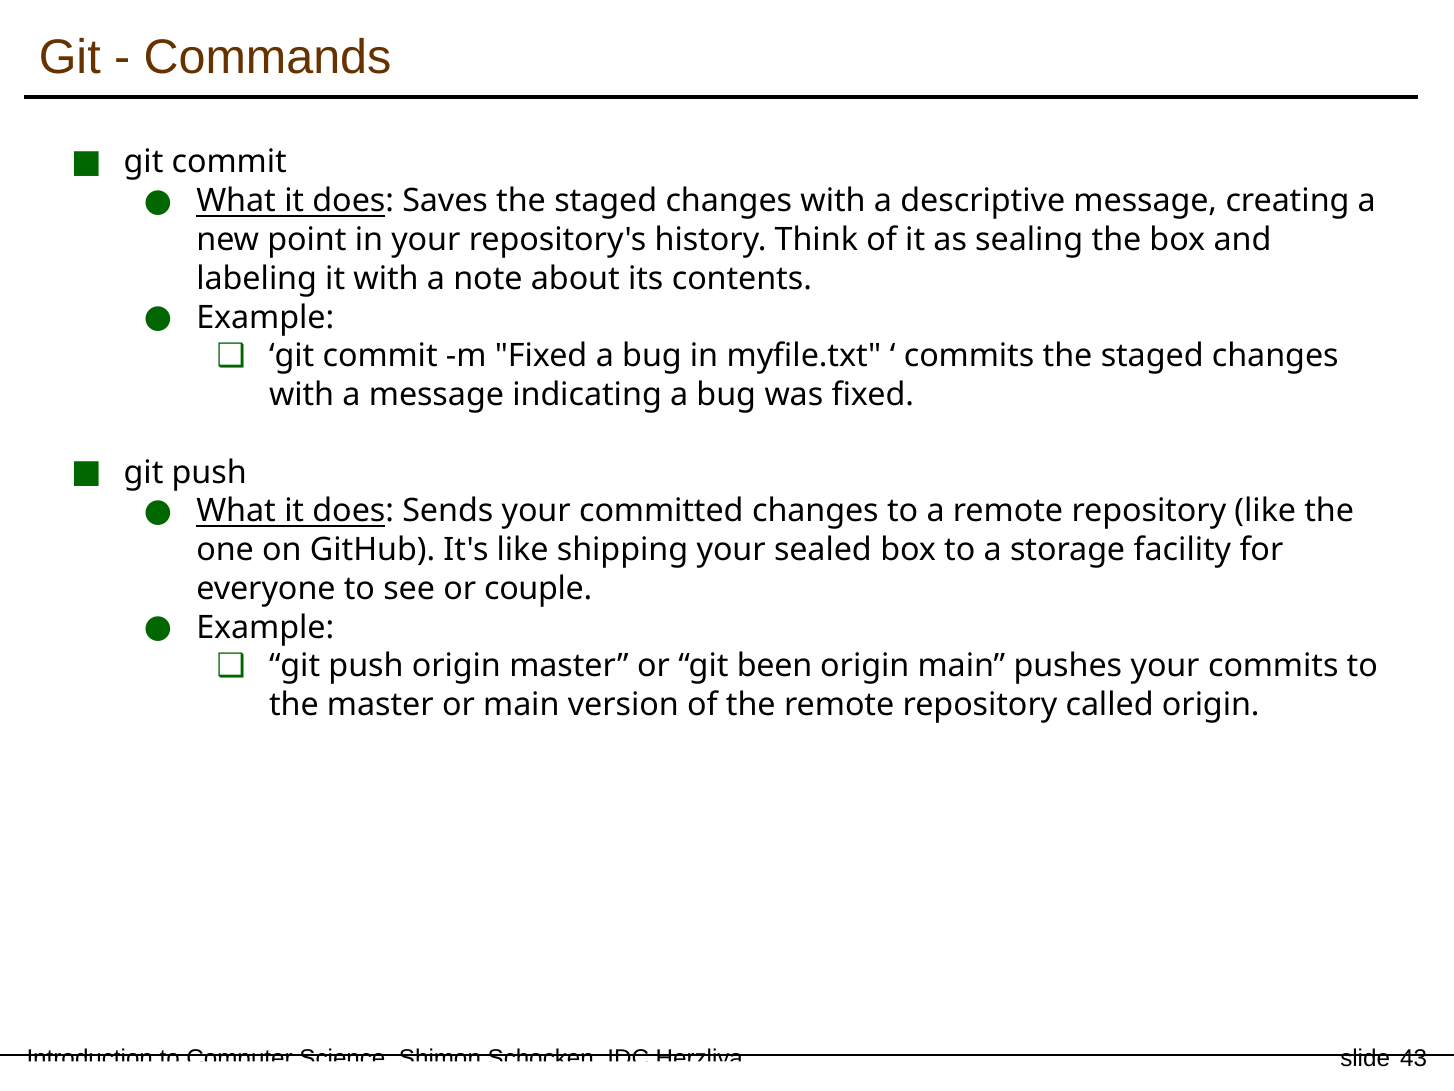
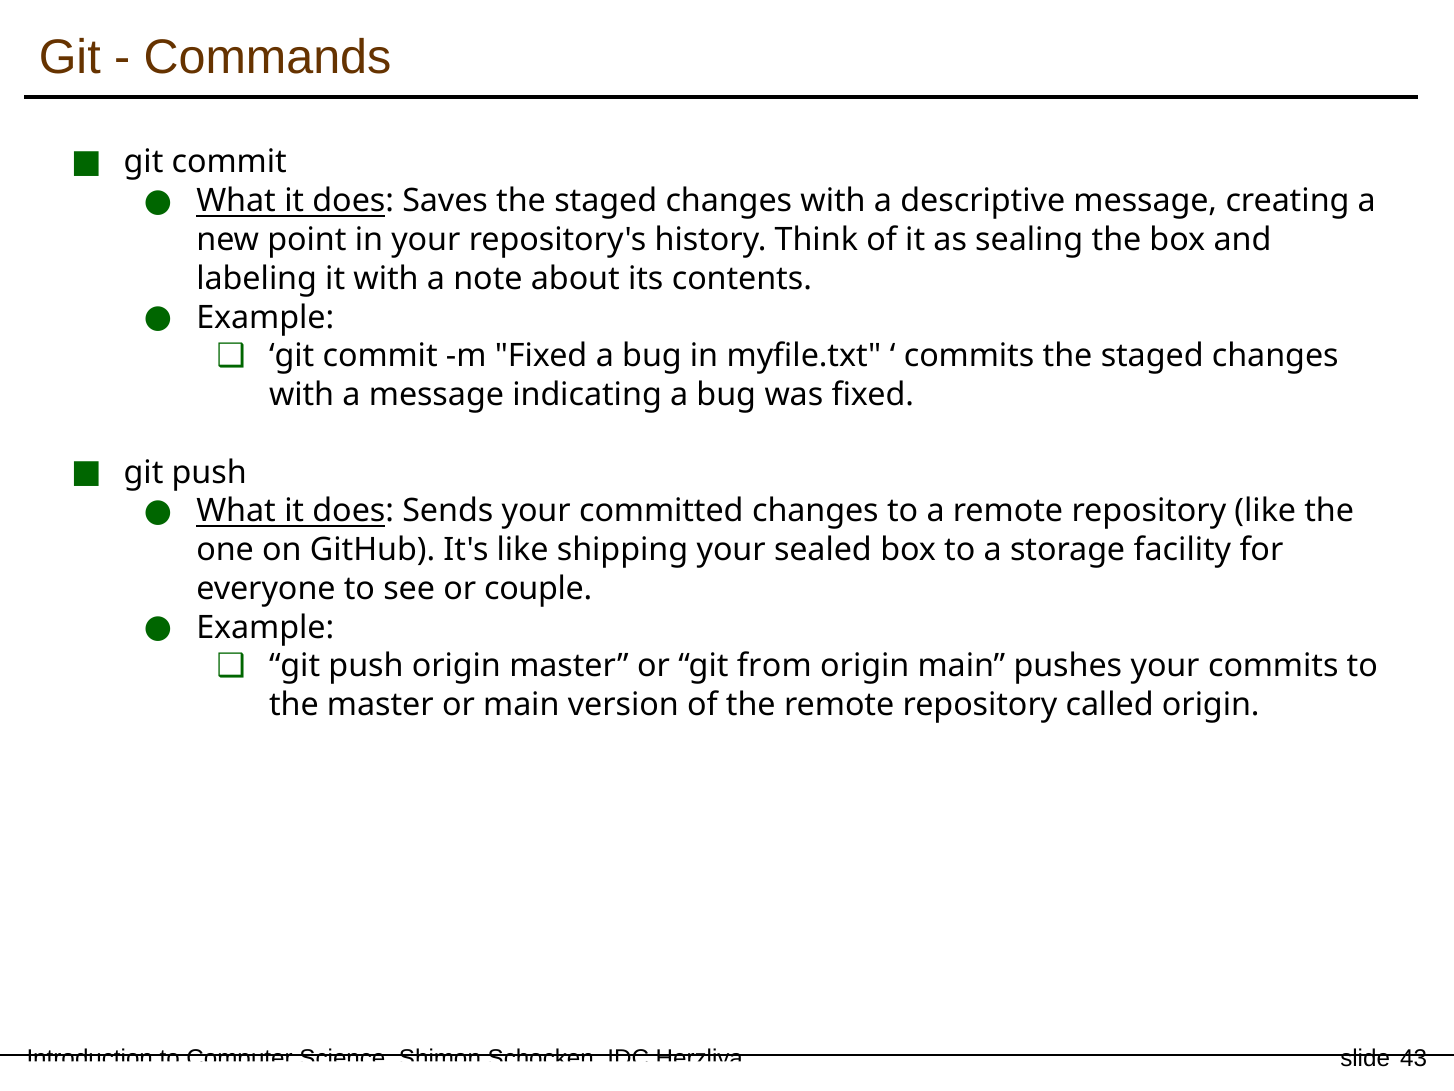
been: been -> from
